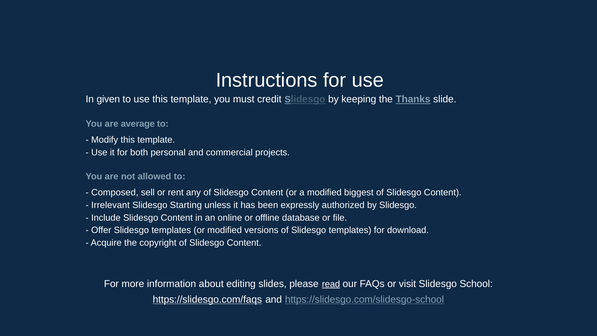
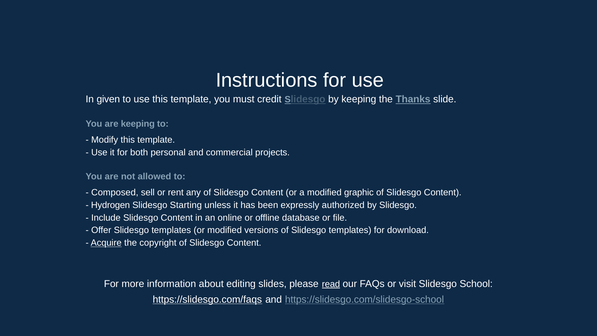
are average: average -> keeping
biggest: biggest -> graphic
Irrelevant: Irrelevant -> Hydrogen
Acquire underline: none -> present
